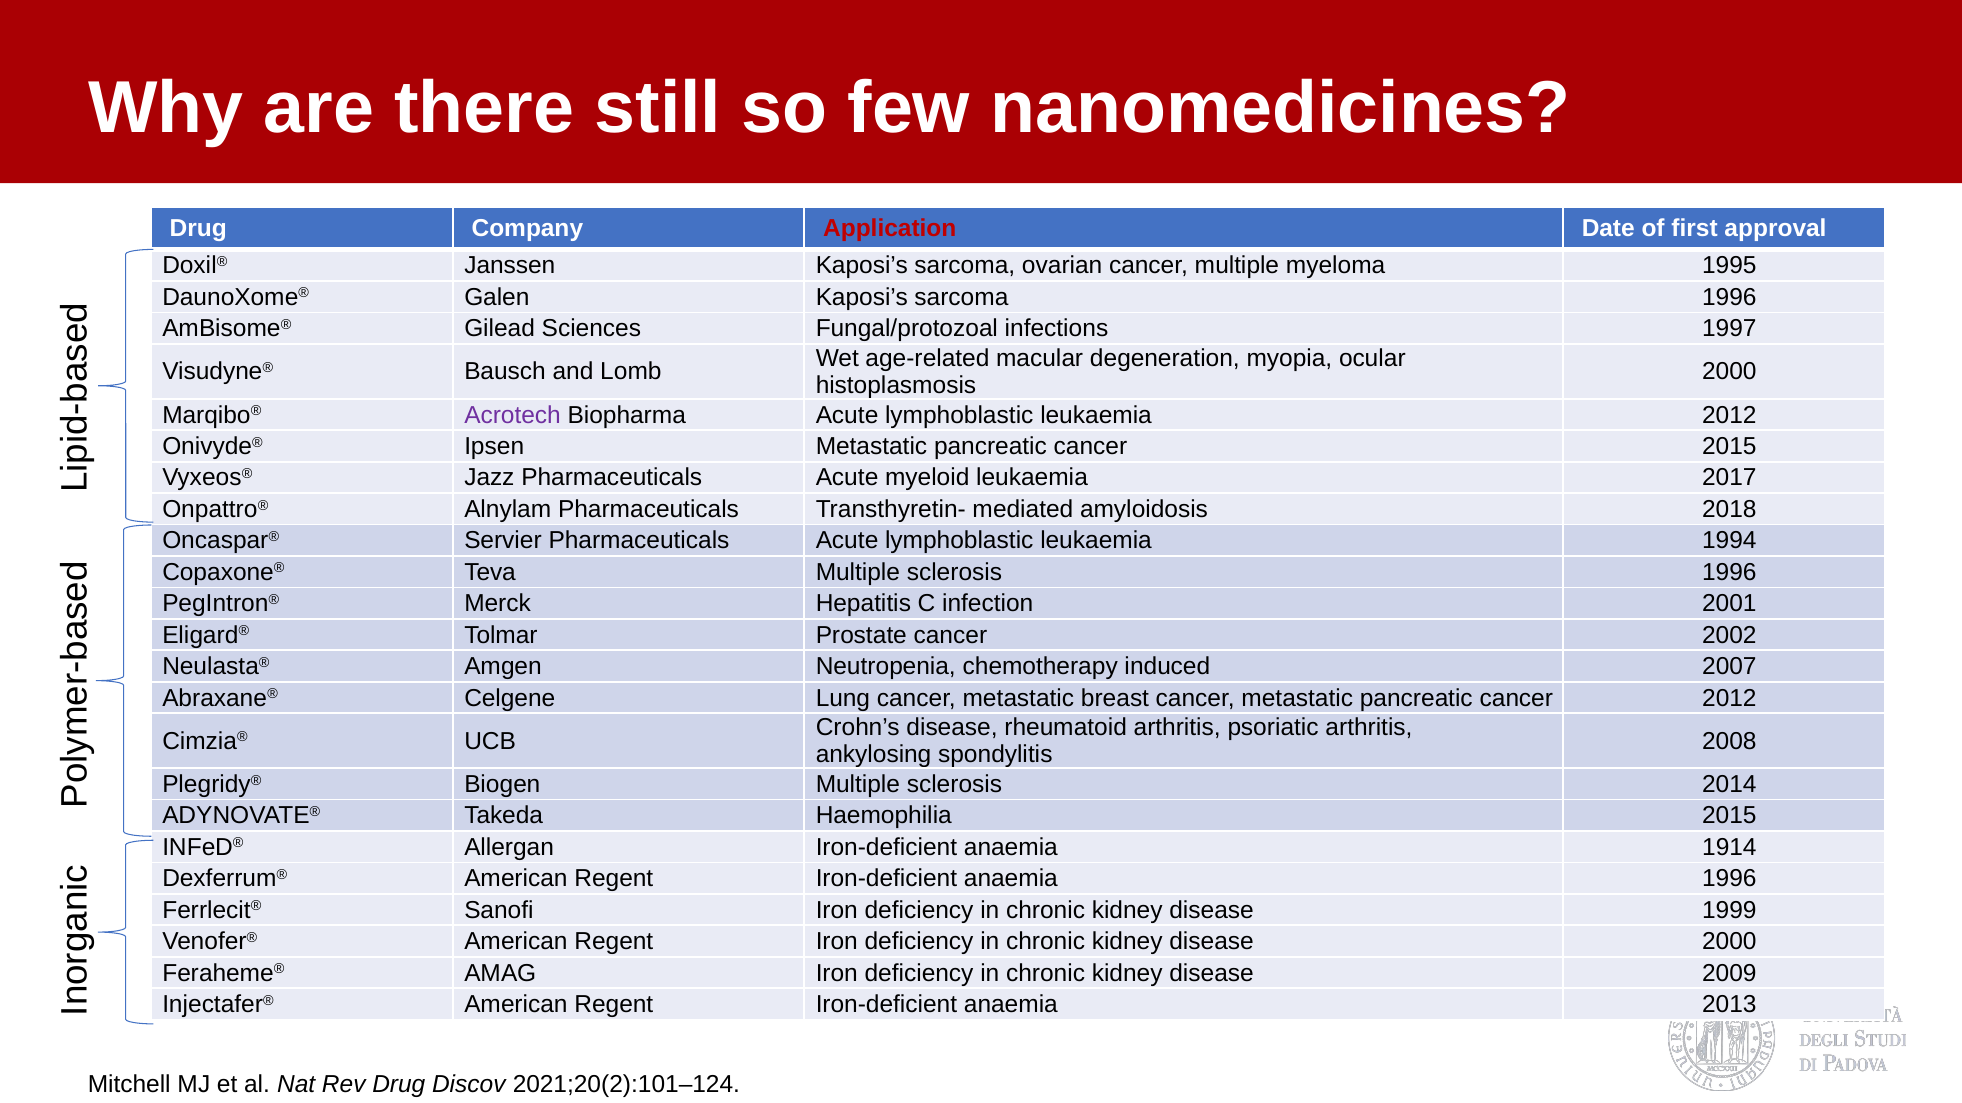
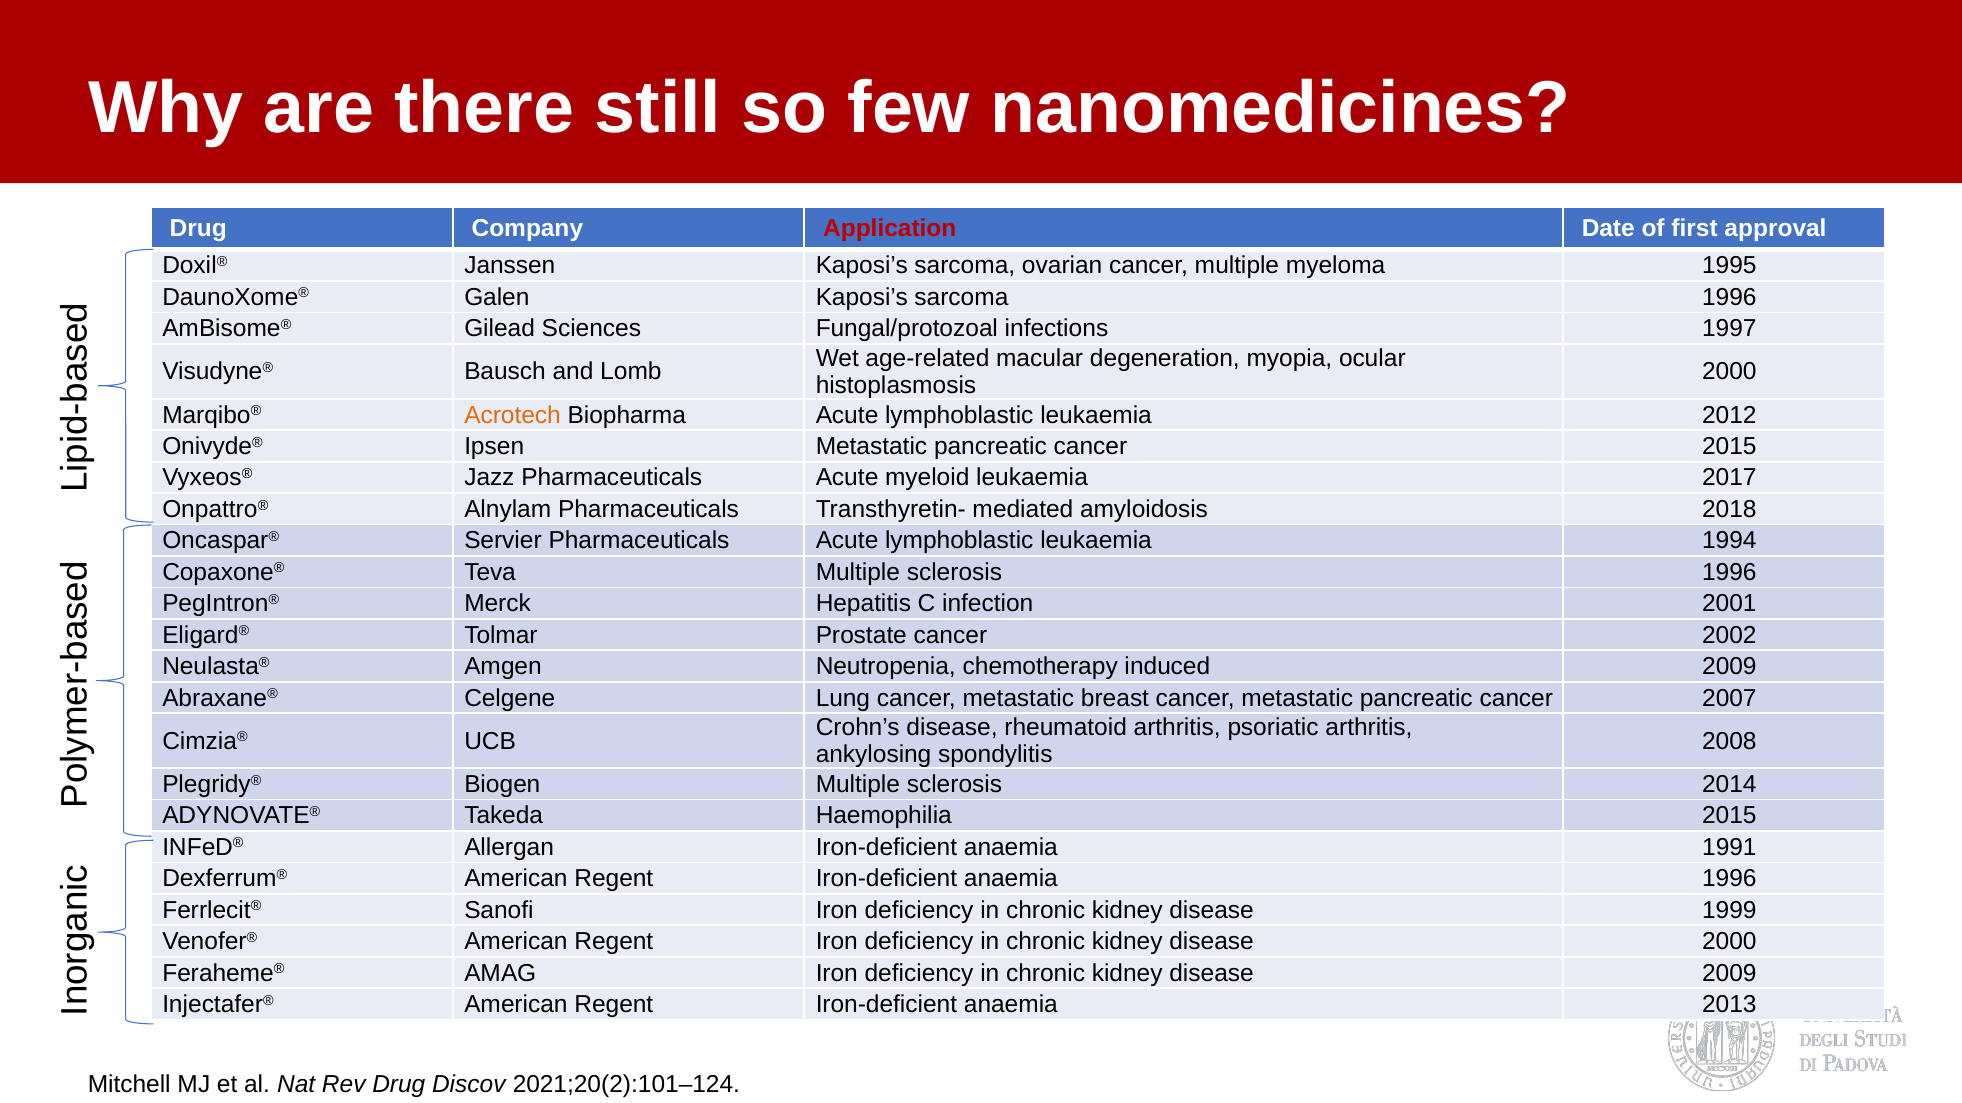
Acrotech colour: purple -> orange
induced 2007: 2007 -> 2009
cancer 2012: 2012 -> 2007
1914: 1914 -> 1991
